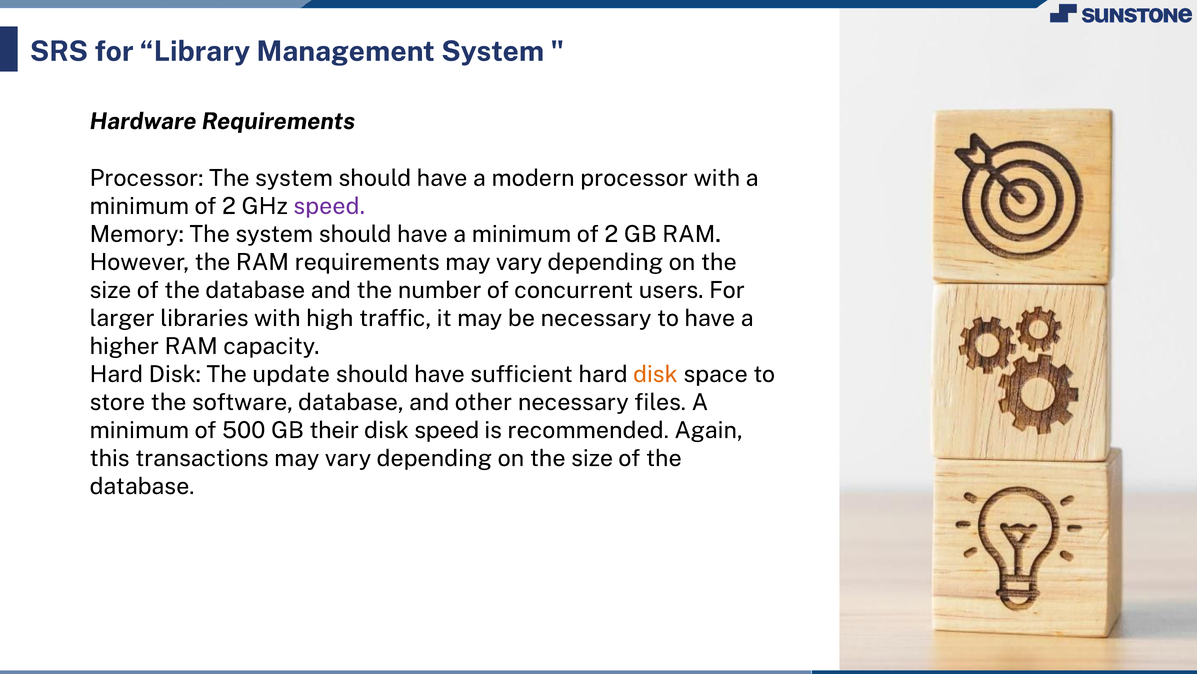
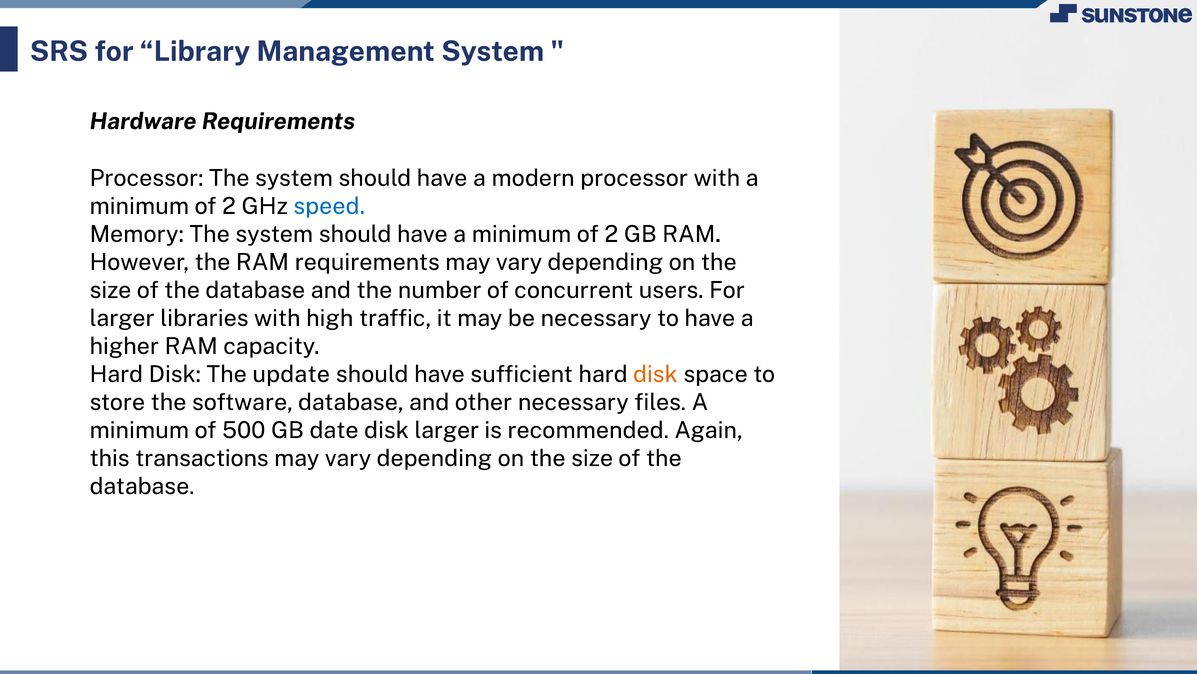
speed at (329, 206) colour: purple -> blue
their: their -> date
disk speed: speed -> larger
